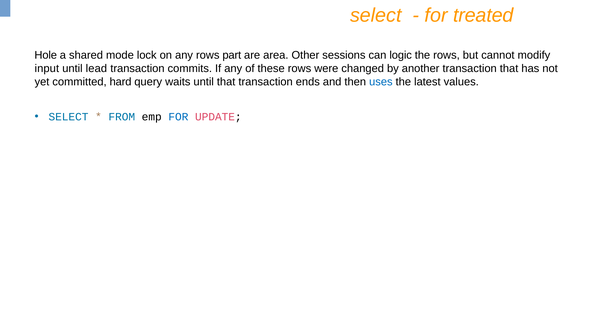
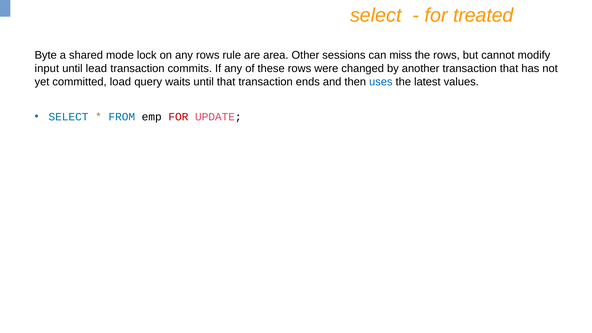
Hole: Hole -> Byte
part: part -> rule
logic: logic -> miss
hard: hard -> load
FOR at (178, 117) colour: blue -> red
